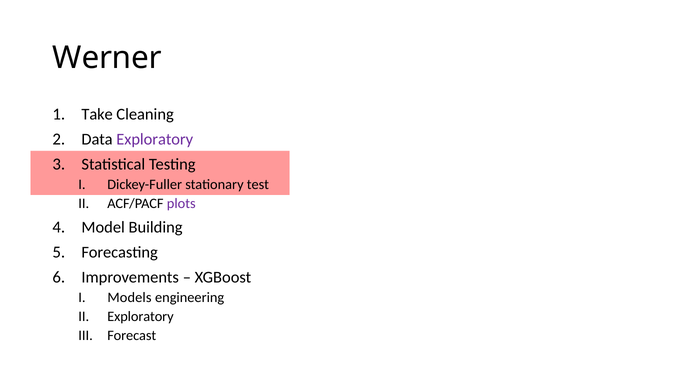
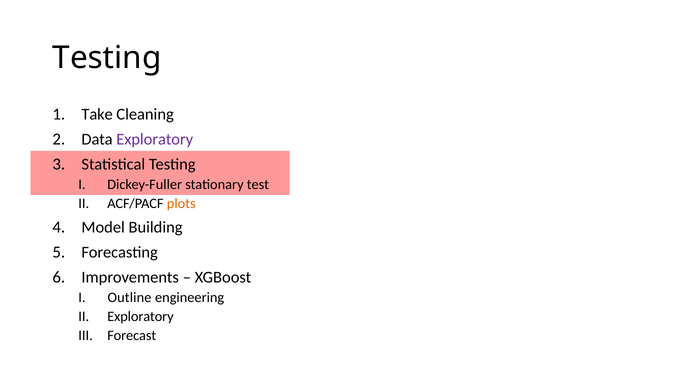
Werner at (107, 58): Werner -> Testing
plots colour: purple -> orange
Models: Models -> Outline
